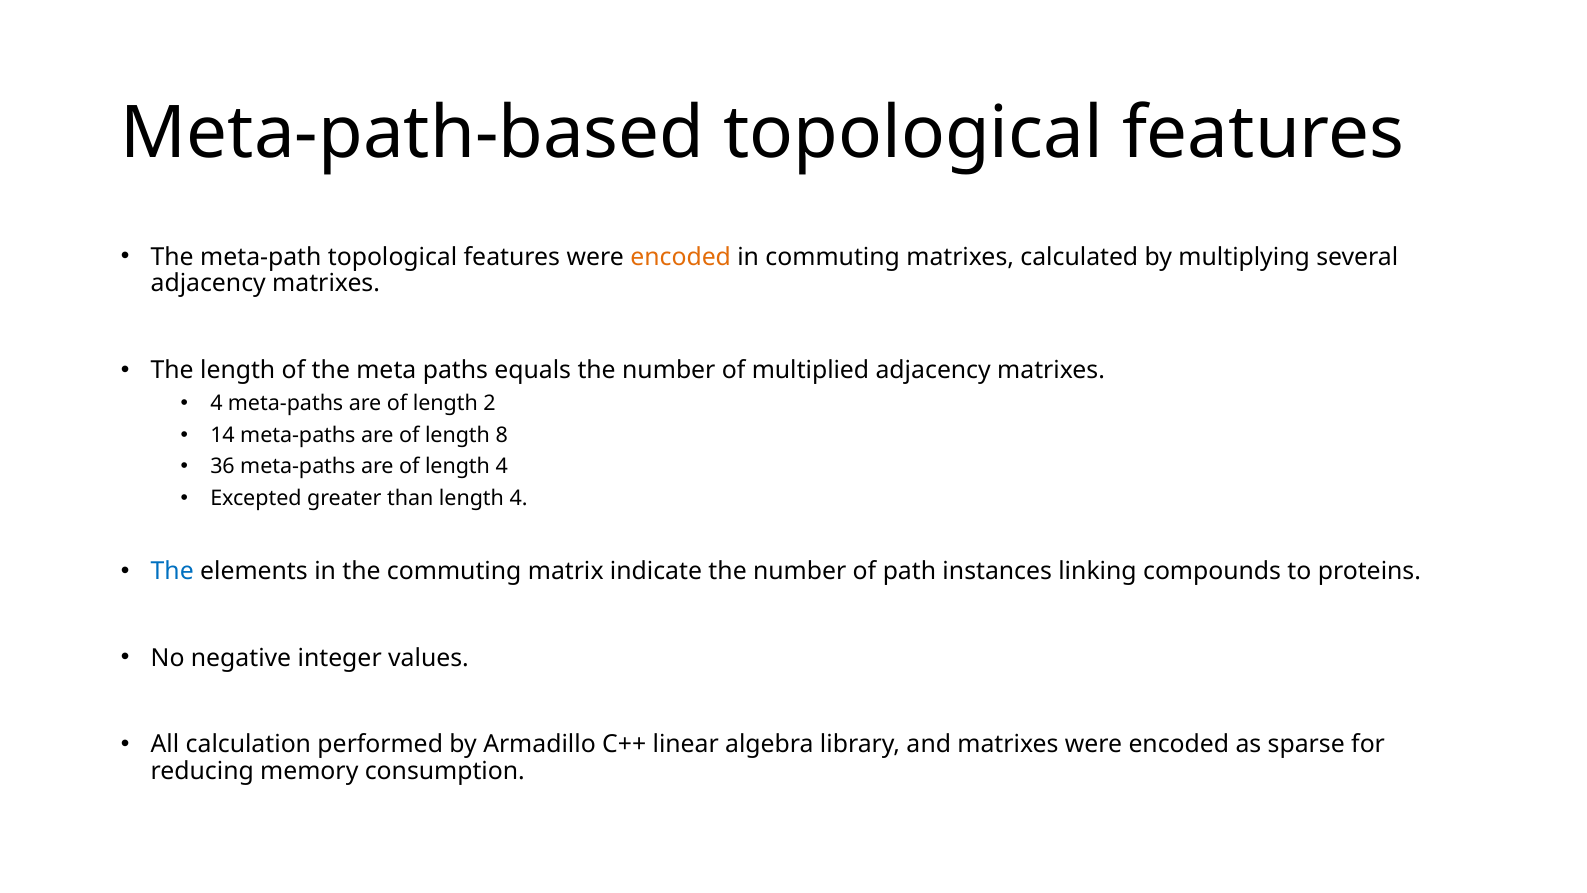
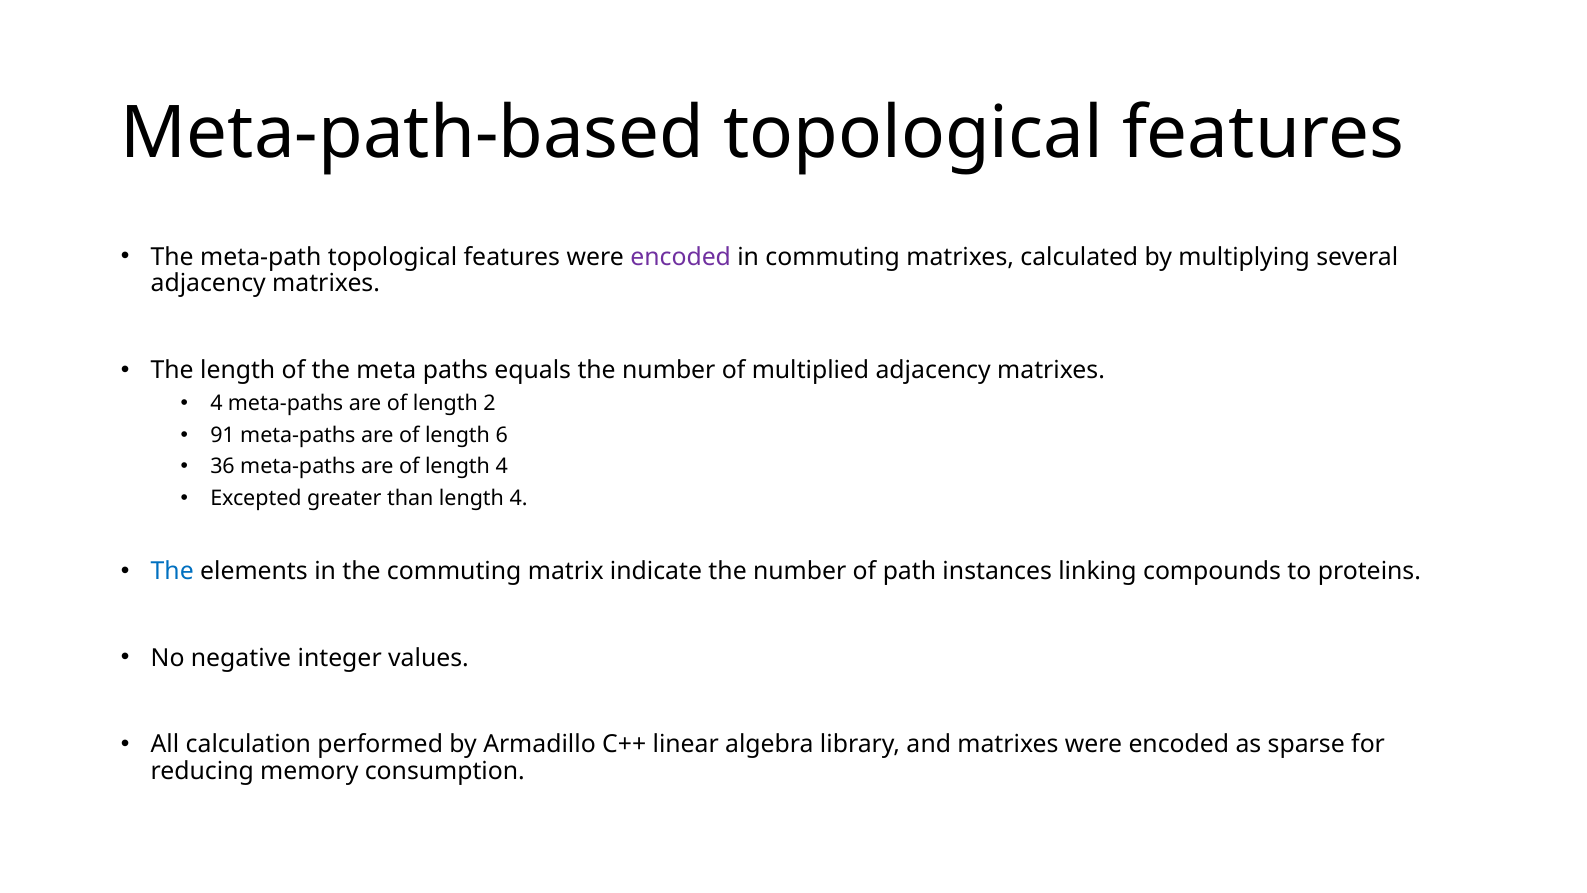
encoded at (681, 257) colour: orange -> purple
14: 14 -> 91
8: 8 -> 6
